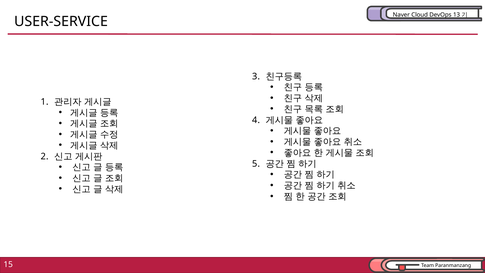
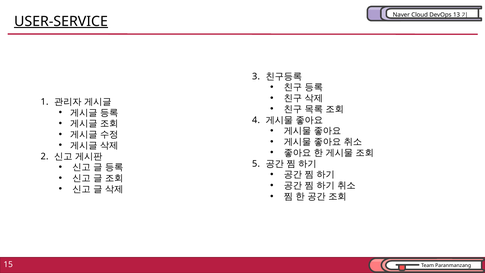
USER-SERVICE underline: none -> present
